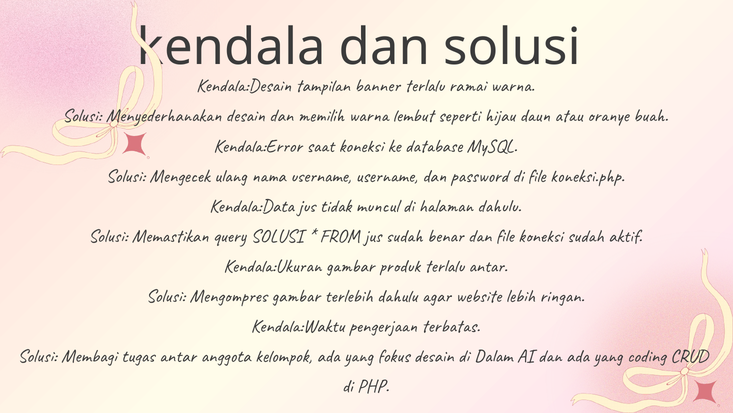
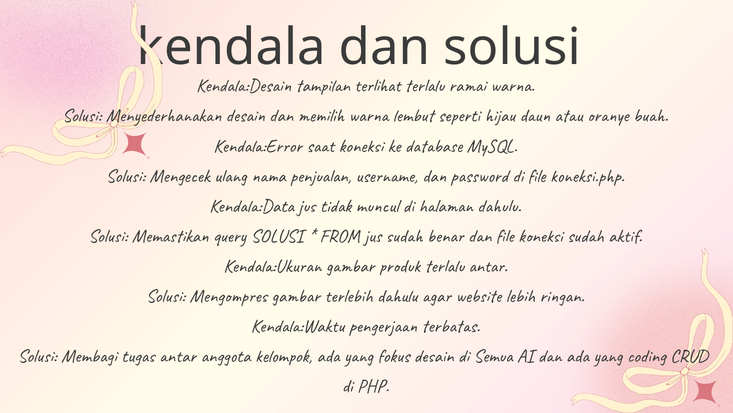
banner: banner -> terlihat
nama username: username -> penjualan
Dalam: Dalam -> Semua
